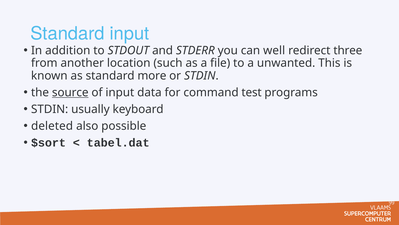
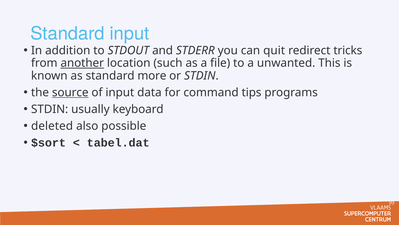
well: well -> quit
three: three -> tricks
another underline: none -> present
test: test -> tips
